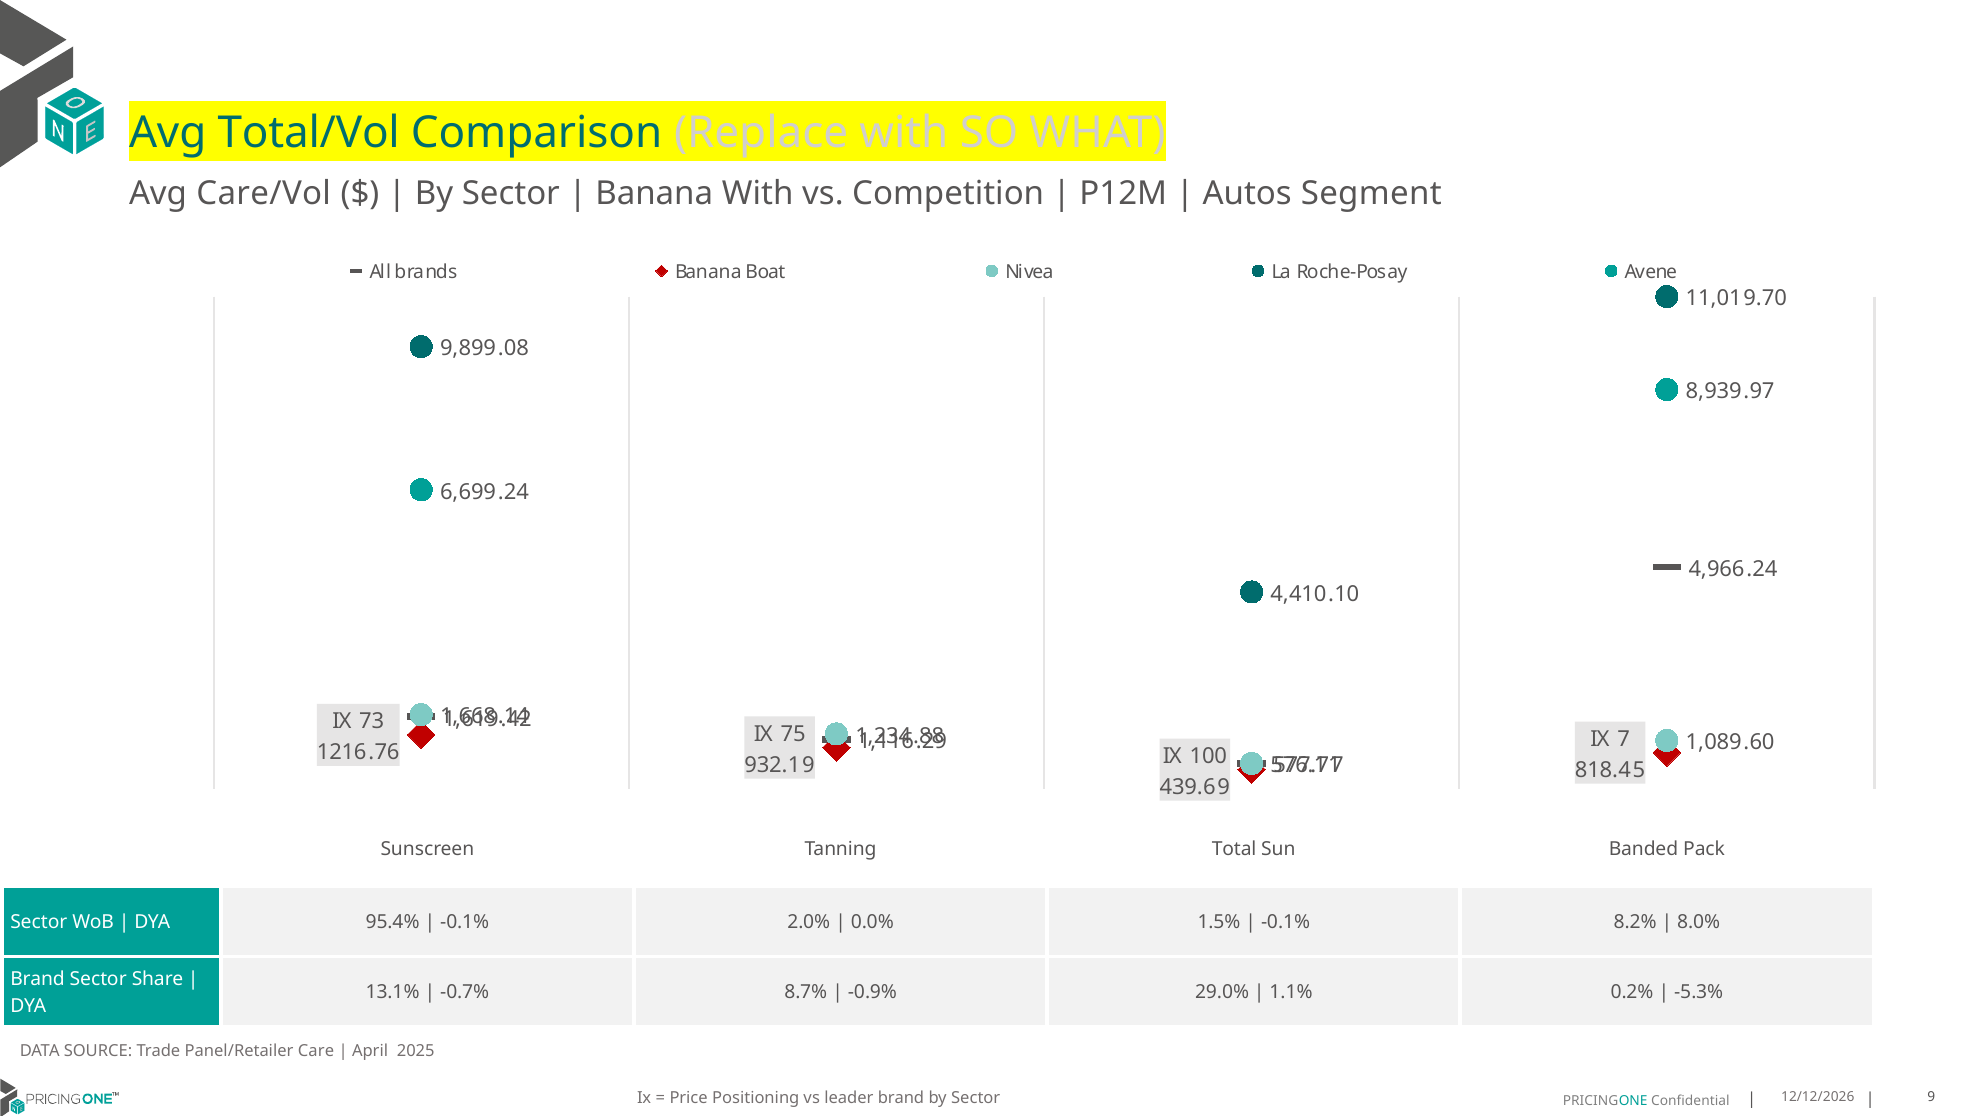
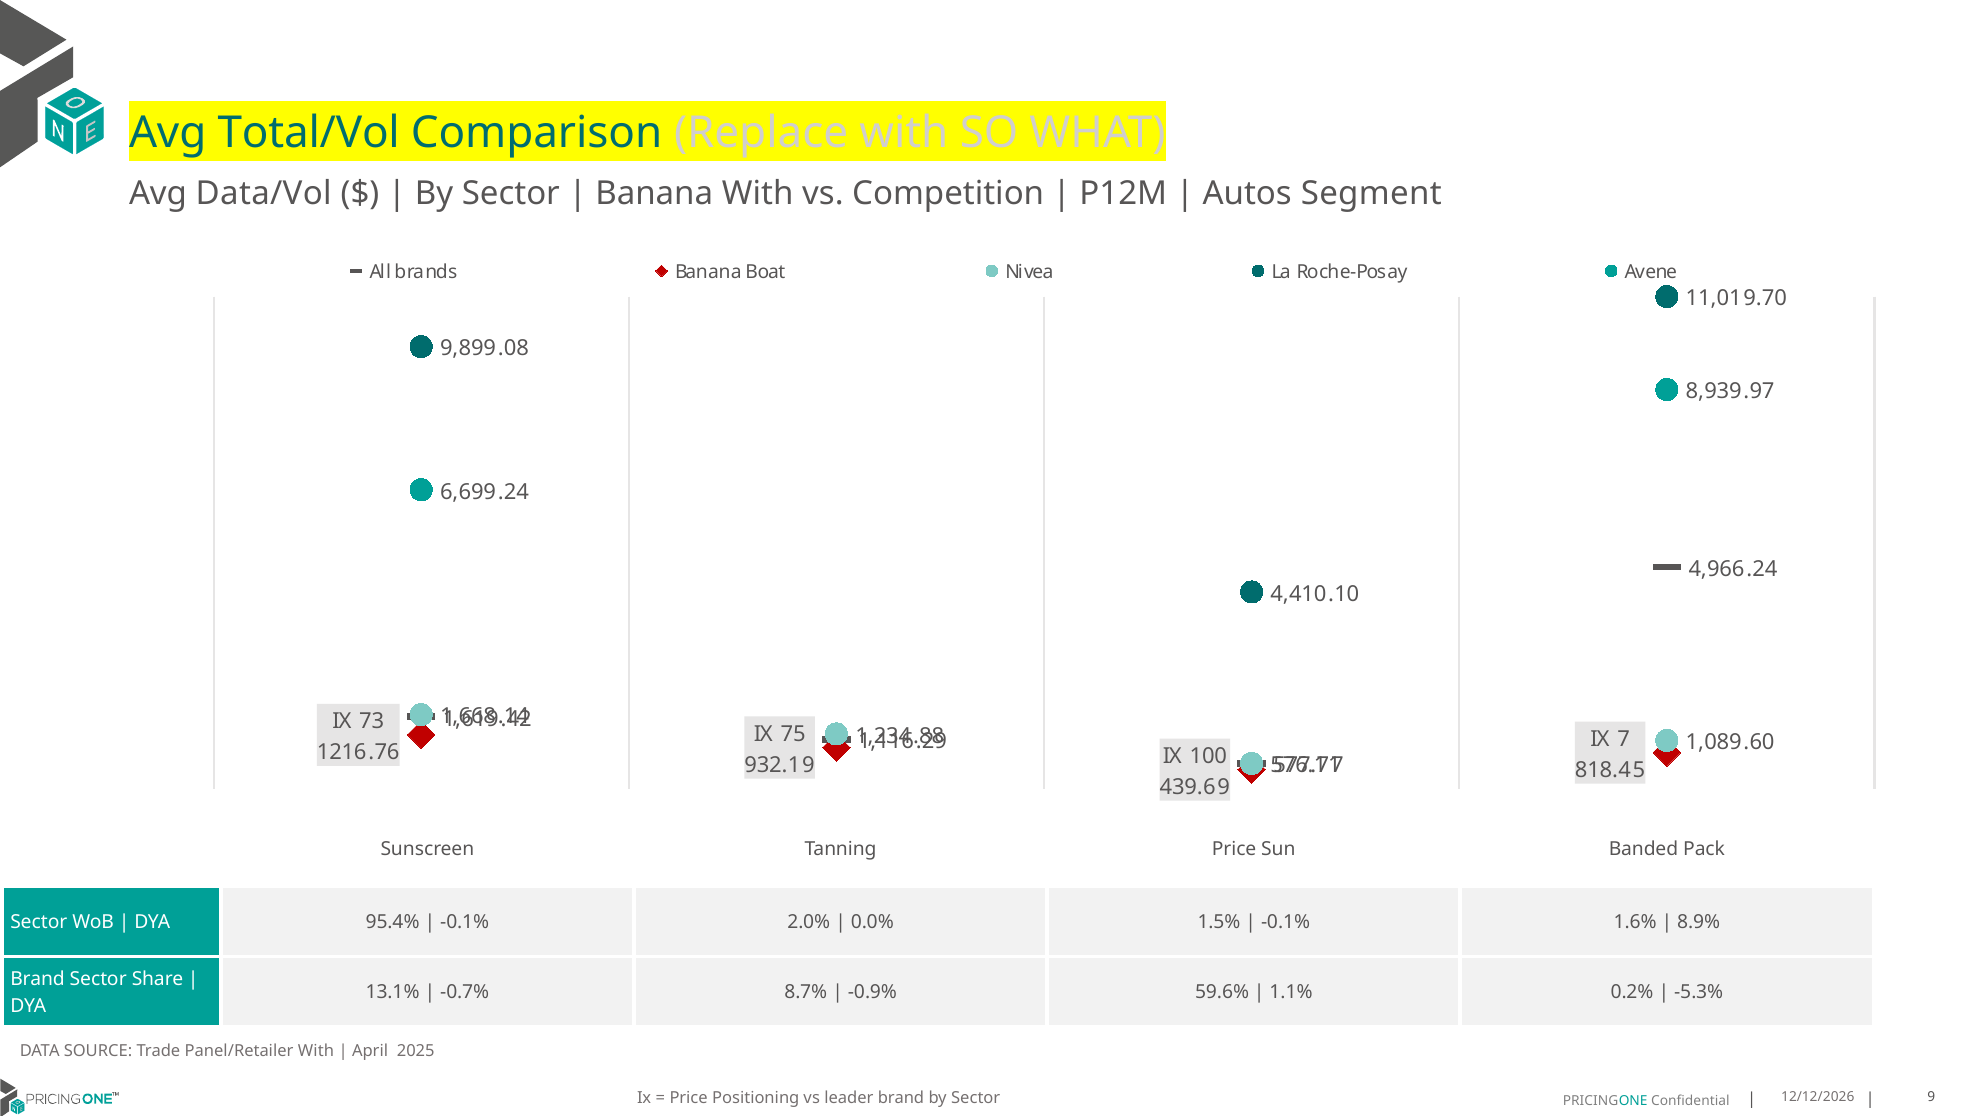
Care/Vol: Care/Vol -> Data/Vol
Tanning Total: Total -> Price
8.2%: 8.2% -> 1.6%
8.0%: 8.0% -> 8.9%
29.0%: 29.0% -> 59.6%
Panel/Retailer Care: Care -> With
